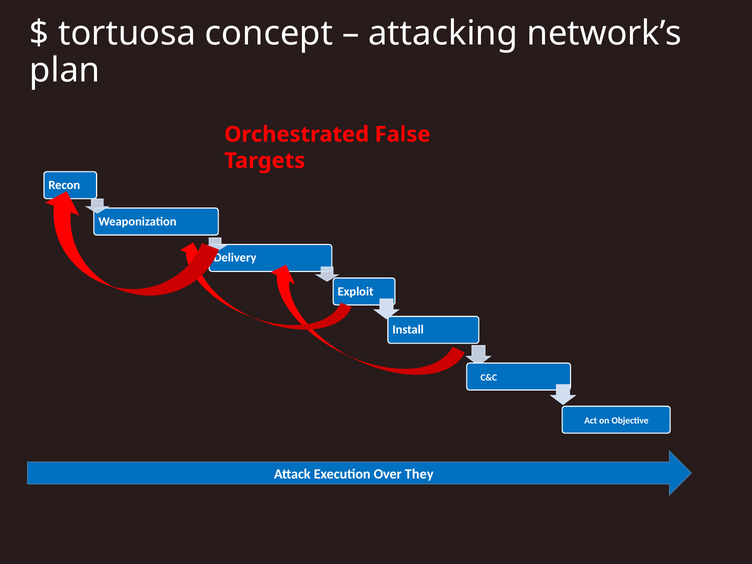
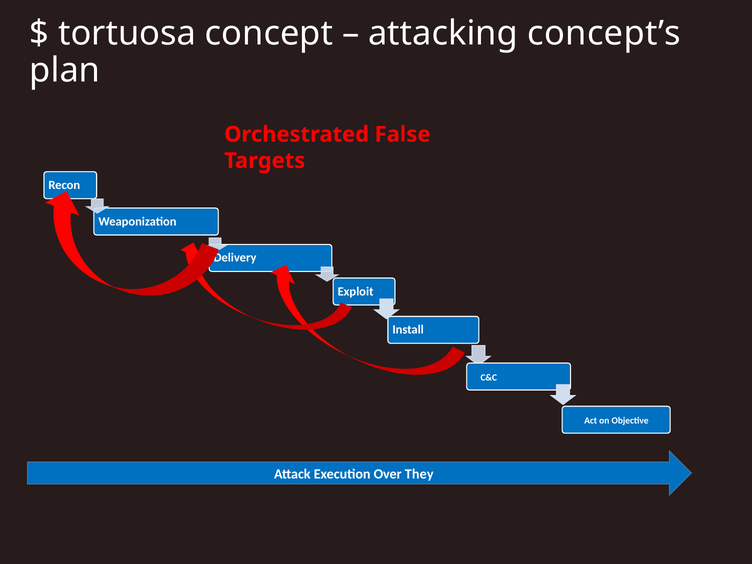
network’s: network’s -> concept’s
